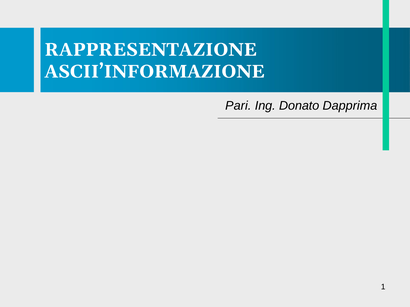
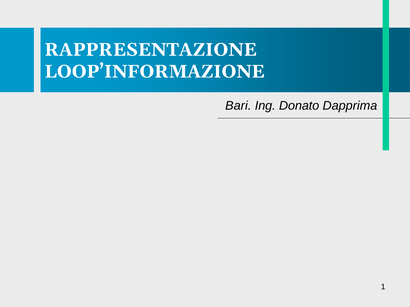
ASCII’INFORMAZIONE: ASCII’INFORMAZIONE -> LOOP’INFORMAZIONE
Pari: Pari -> Bari
